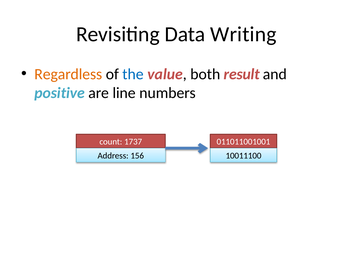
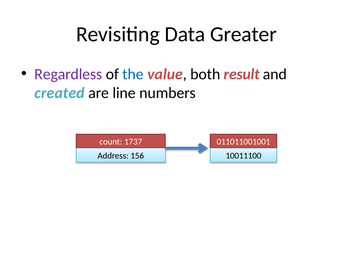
Writing: Writing -> Greater
Regardless colour: orange -> purple
positive: positive -> created
